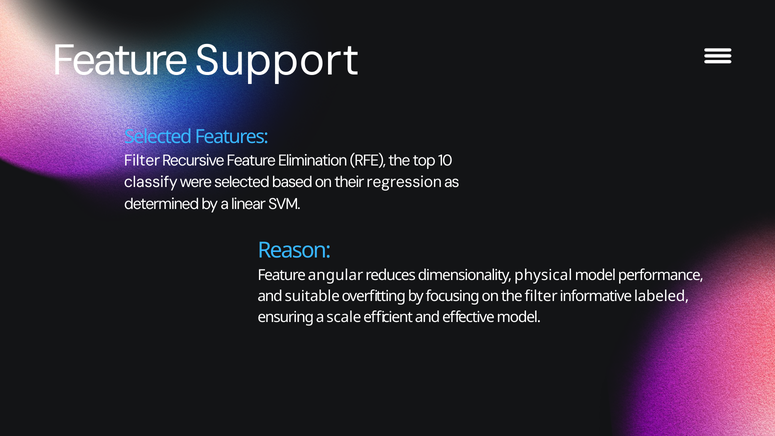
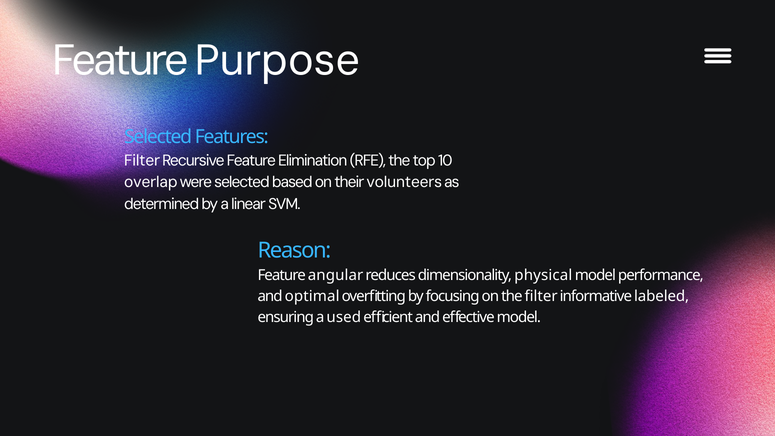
Support: Support -> Purpose
classify: classify -> overlap
regression: regression -> volunteers
suitable: suitable -> optimal
scale: scale -> used
